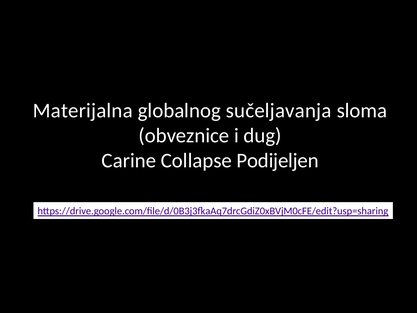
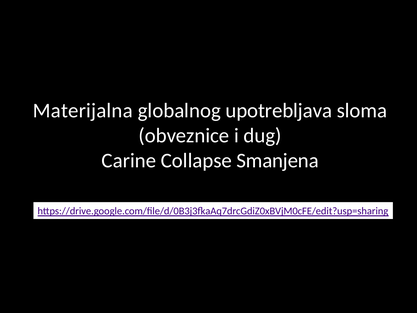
sučeljavanja: sučeljavanja -> upotrebljava
Podijeljen: Podijeljen -> Smanjena
